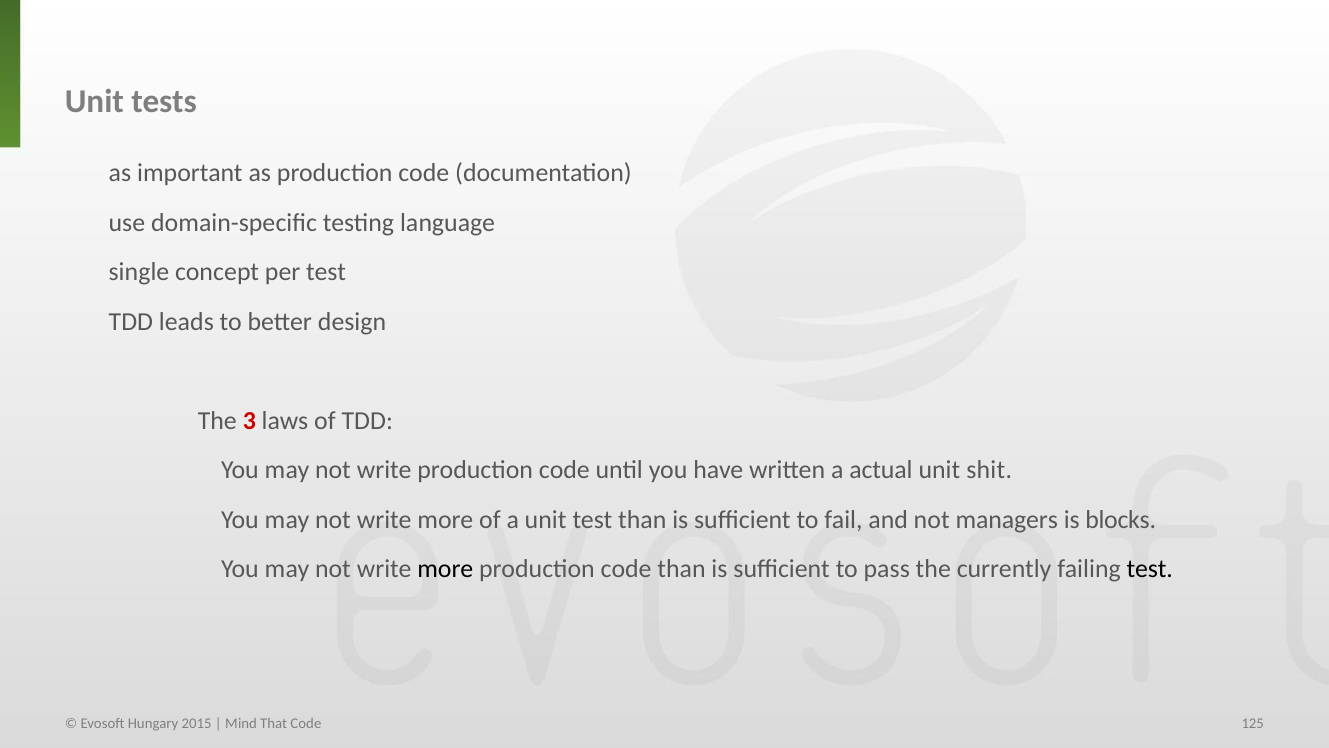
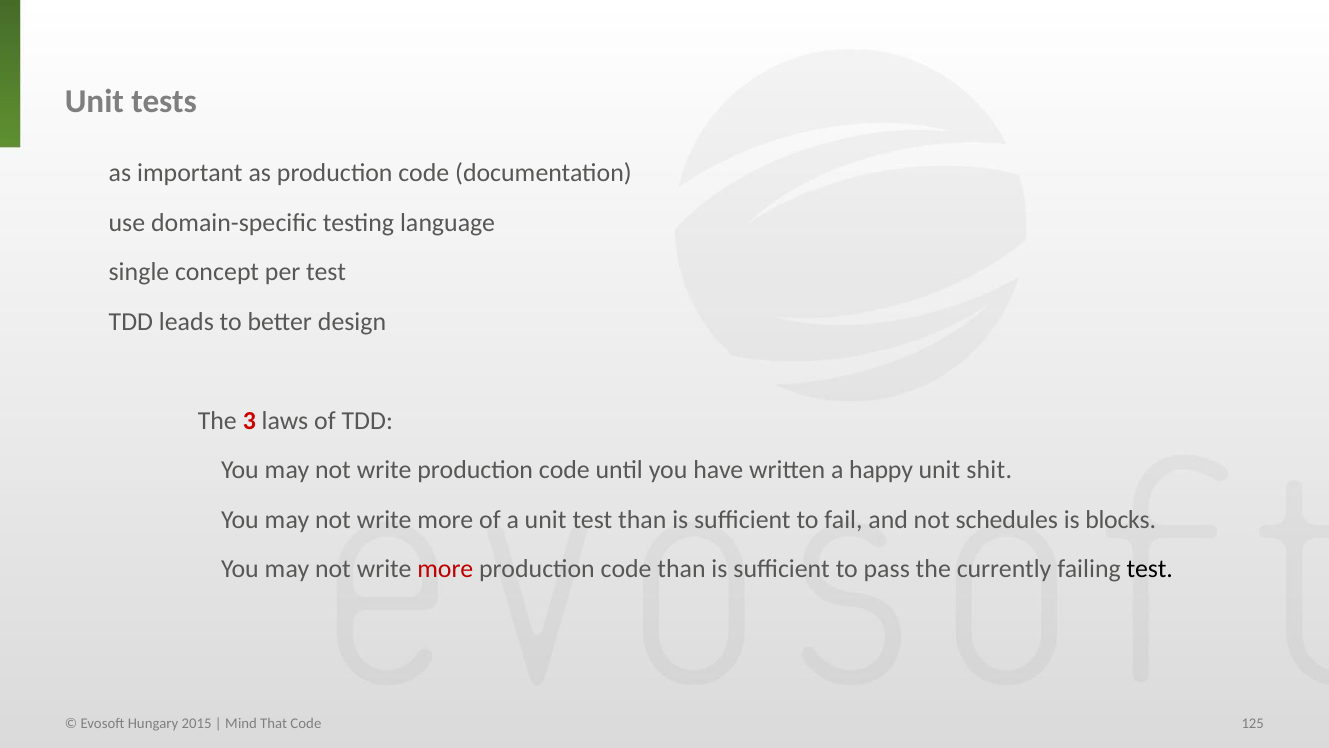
actual: actual -> happy
managers: managers -> schedules
more at (445, 569) colour: black -> red
